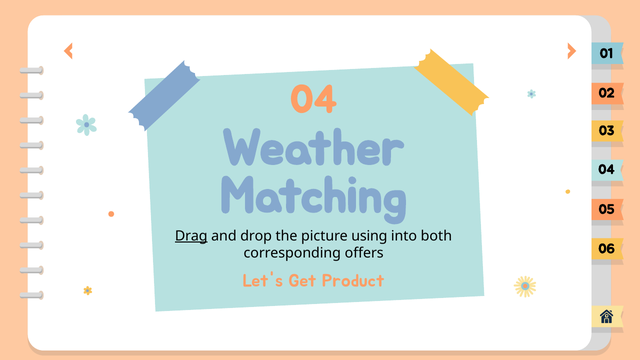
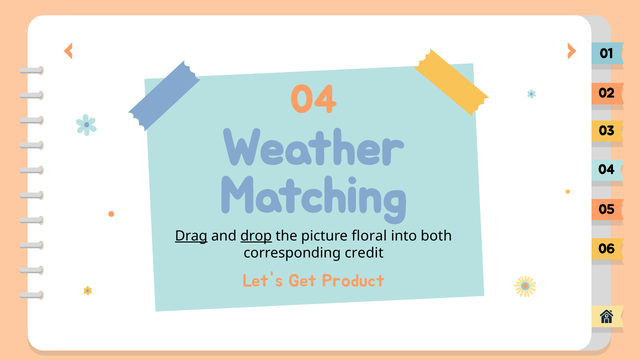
drop underline: none -> present
using: using -> floral
offers: offers -> credit
